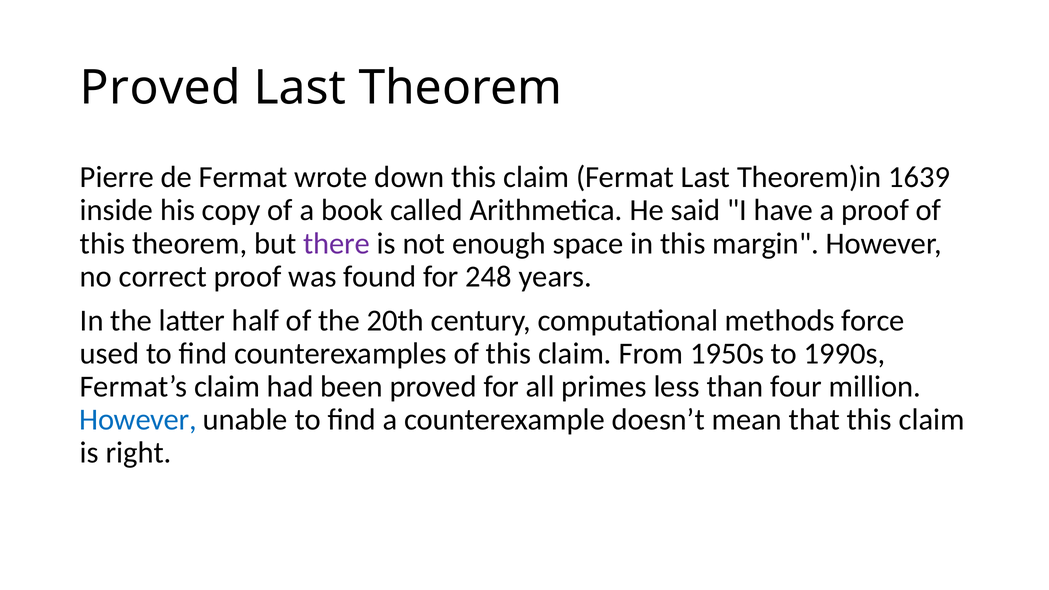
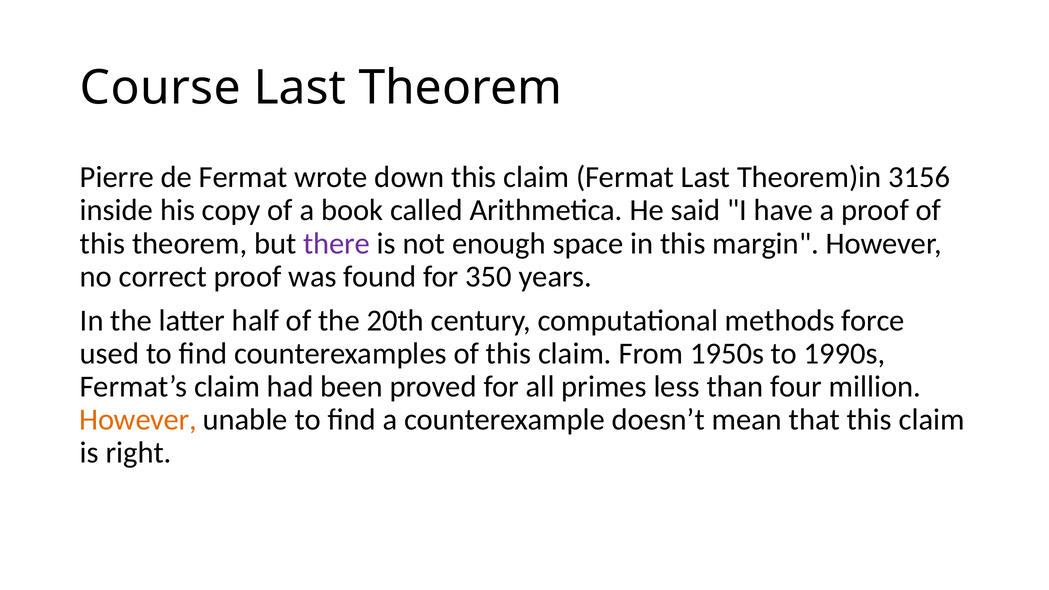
Proved at (160, 88): Proved -> Course
1639: 1639 -> 3156
248: 248 -> 350
However at (138, 420) colour: blue -> orange
